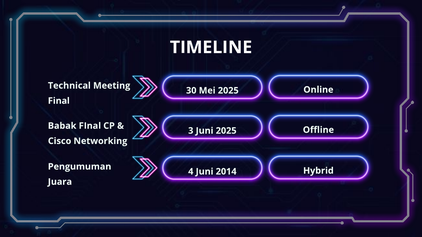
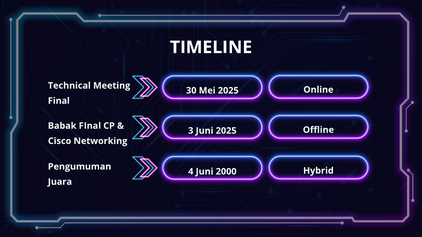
2014: 2014 -> 2000
